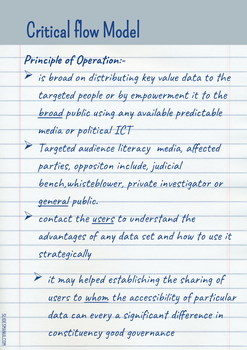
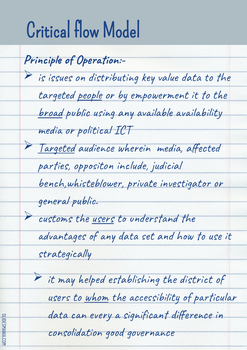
is broad: broad -> issues
people underline: none -> present
predictable: predictable -> availability
Targeted at (56, 147) underline: none -> present
literacy: literacy -> wherein
general underline: present -> none
contact: contact -> customs
sharing: sharing -> district
constituency: constituency -> consolidation
